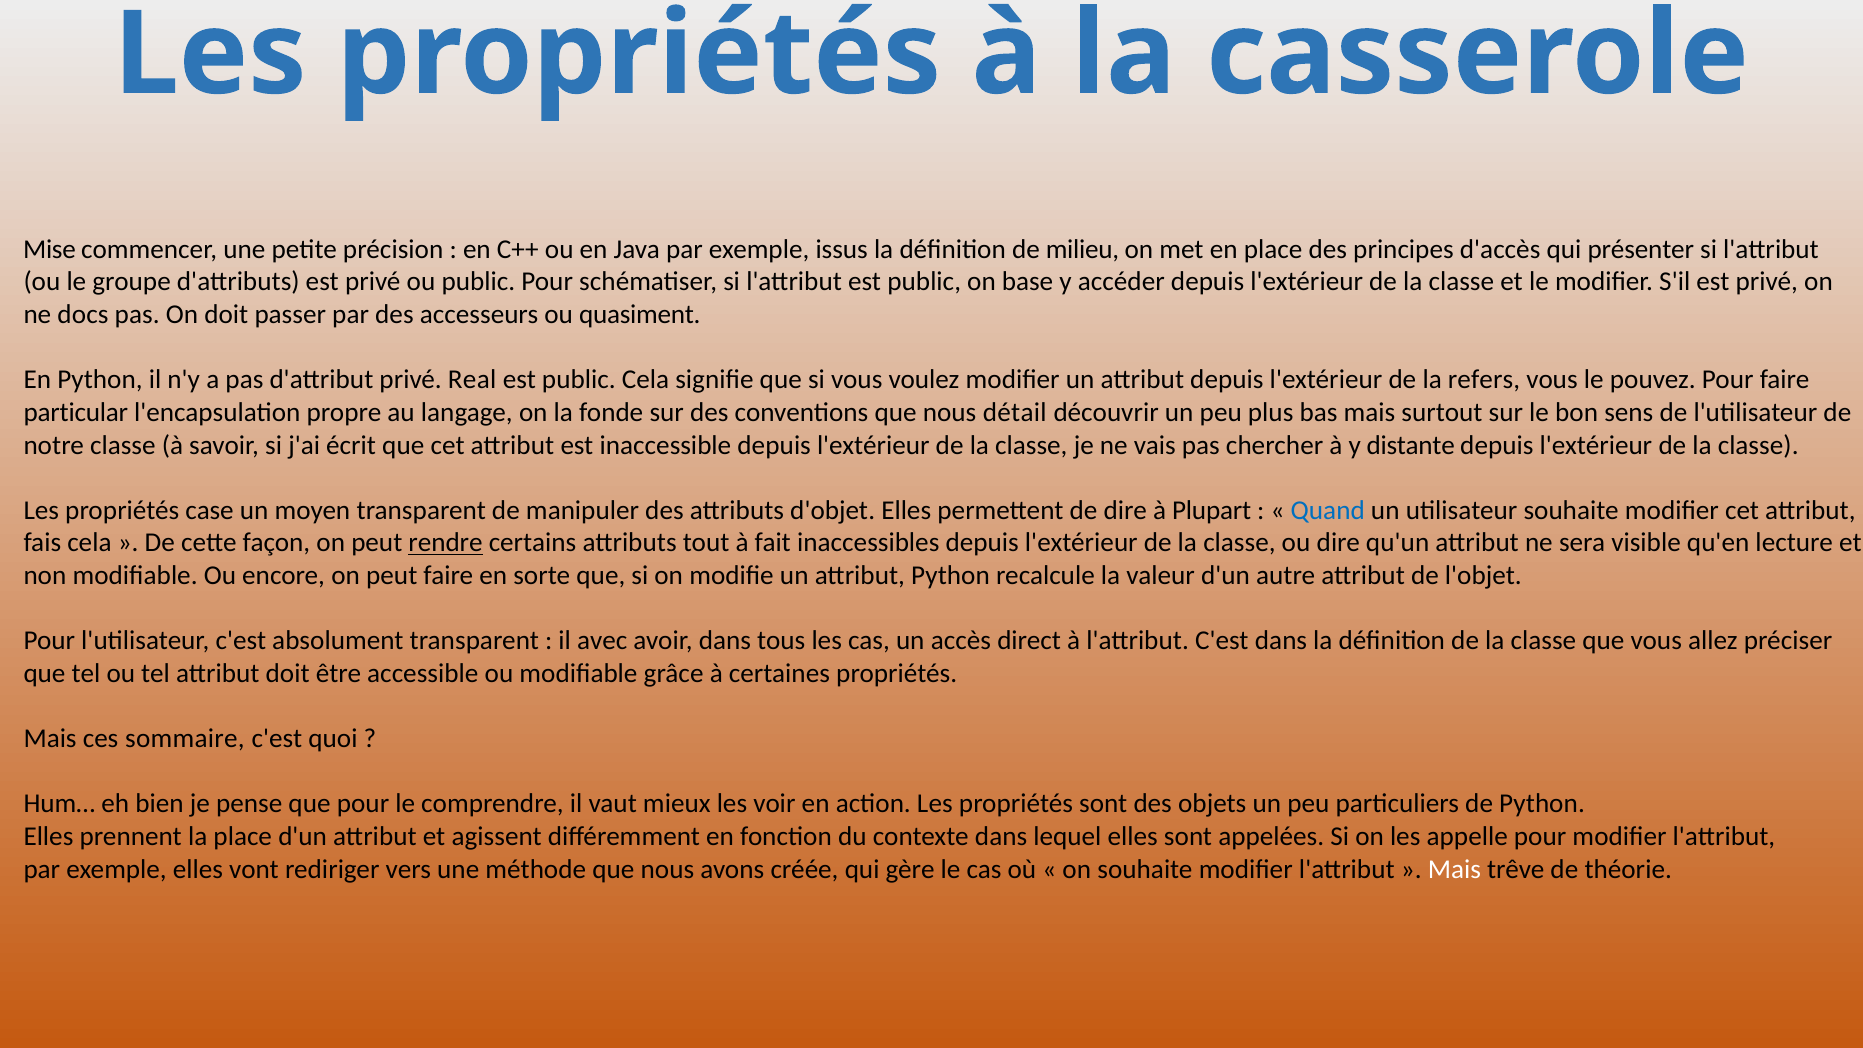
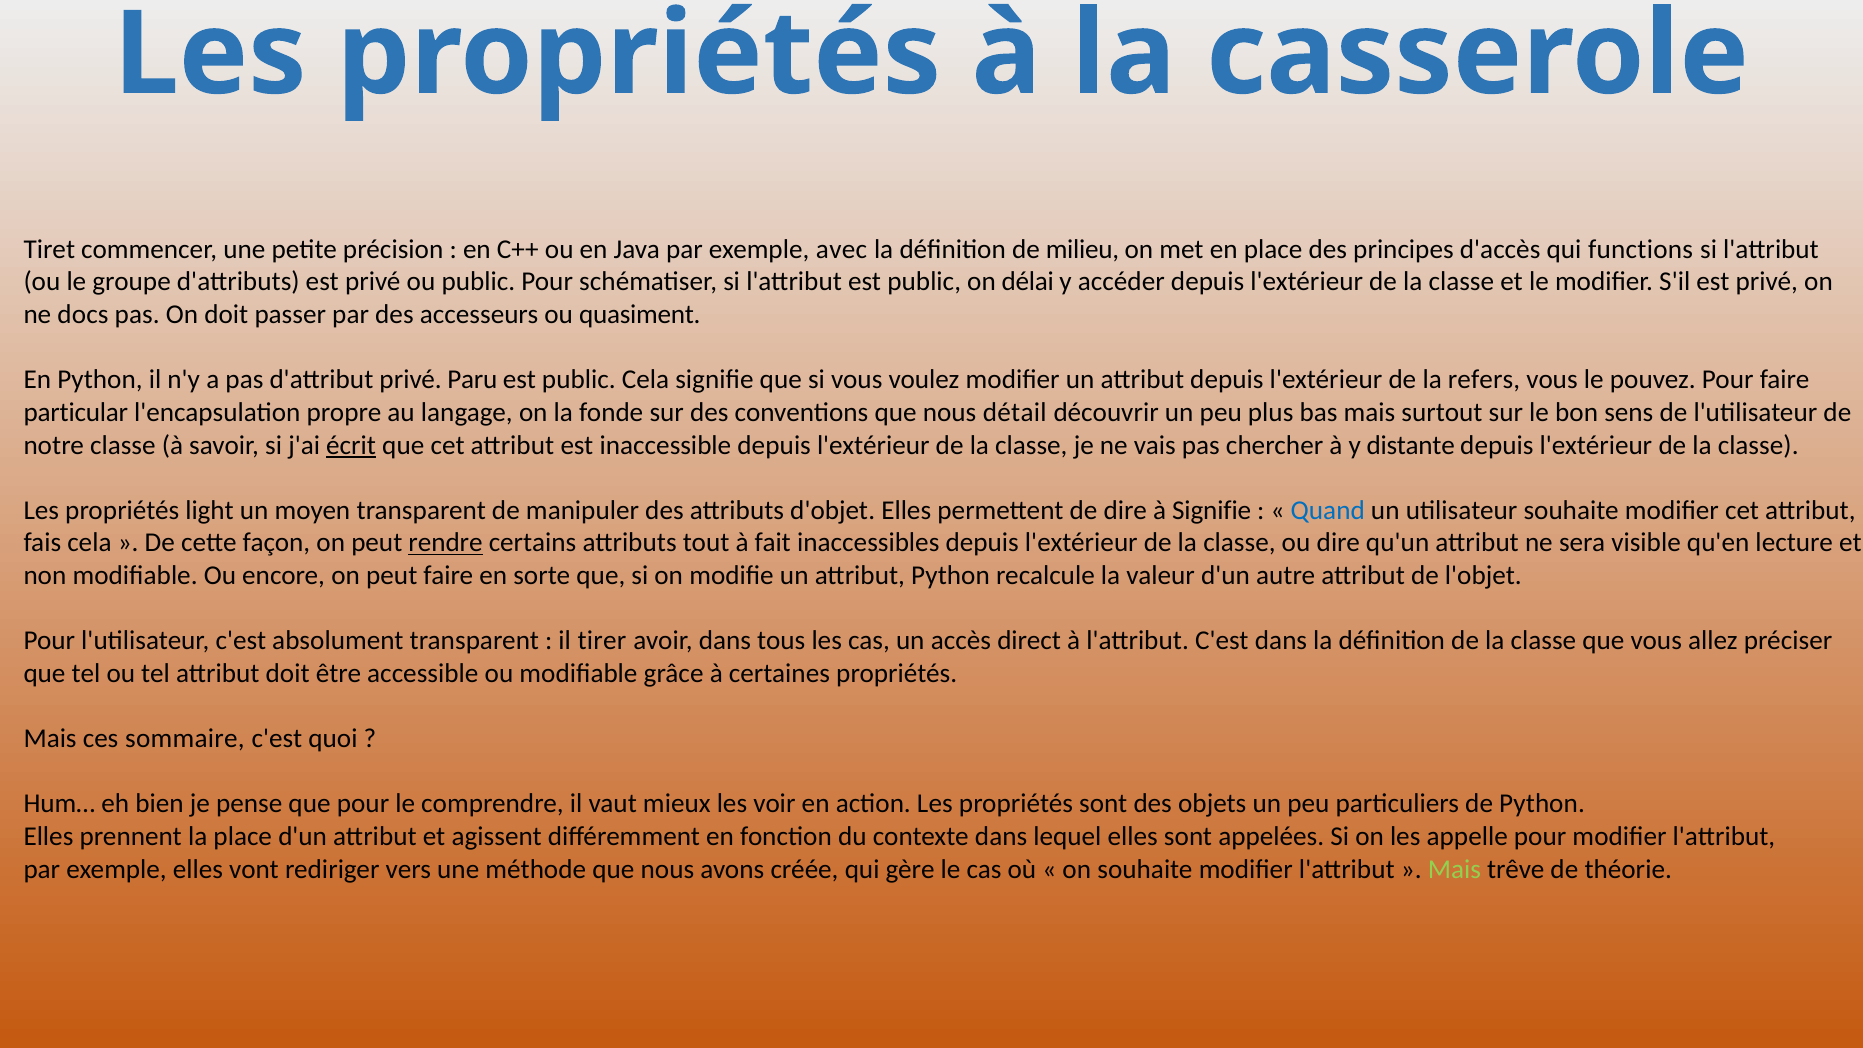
Mise: Mise -> Tiret
issus: issus -> avec
présenter: présenter -> functions
base: base -> délai
Real: Real -> Paru
écrit underline: none -> present
case: case -> light
à Plupart: Plupart -> Signifie
avec: avec -> tirer
Mais at (1454, 869) colour: white -> light green
